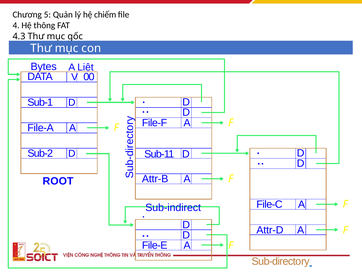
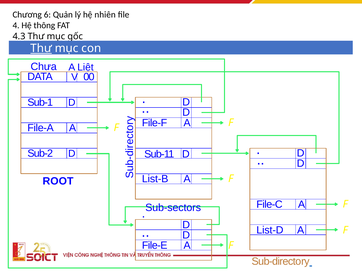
5: 5 -> 6
chiếm: chiếm -> nhiên
Thư at (41, 48) underline: none -> present
Bytes: Bytes -> Chưa
Attr-B: Attr-B -> List-B
Sub-indirect: Sub-indirect -> Sub-sectors
Attr-D: Attr-D -> List-D
